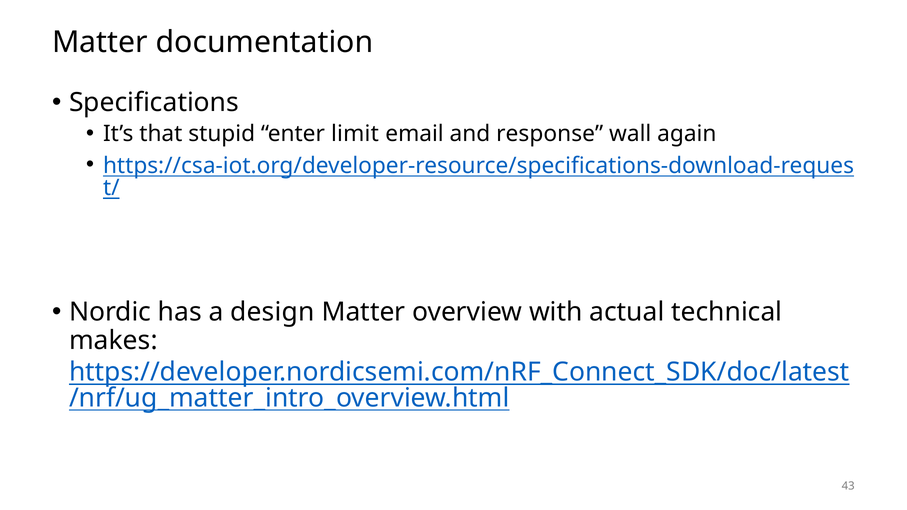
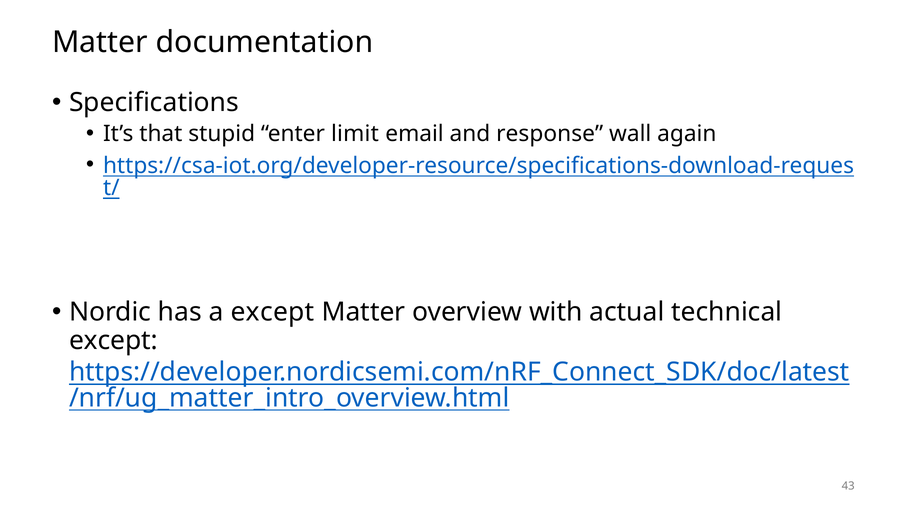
a design: design -> except
makes at (113, 341): makes -> except
